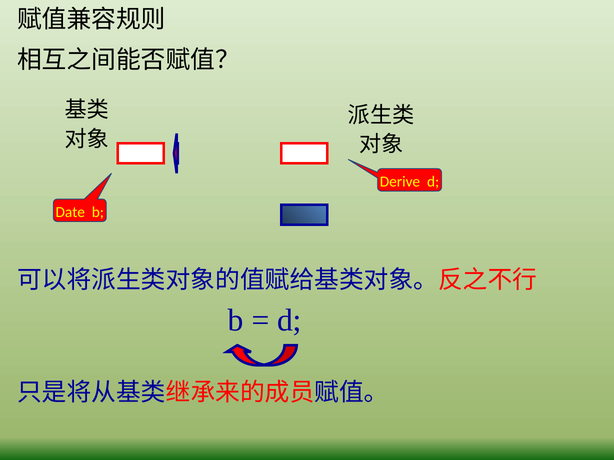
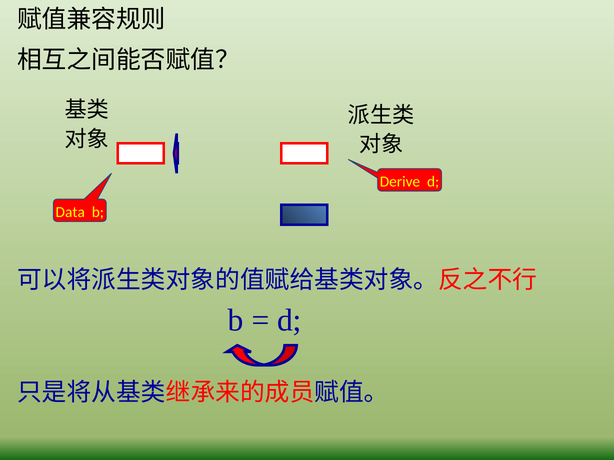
Date: Date -> Data
